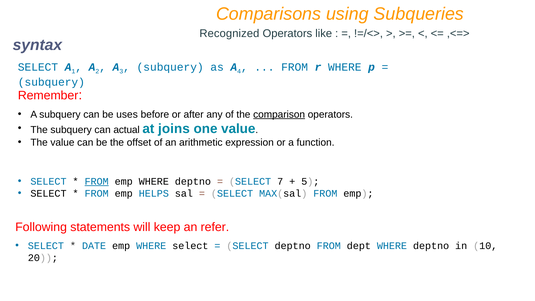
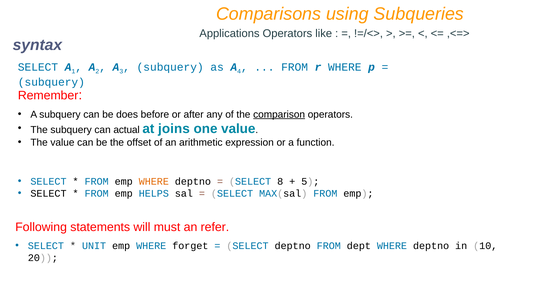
Recognized: Recognized -> Applications
uses: uses -> does
FROM at (97, 181) underline: present -> none
WHERE at (154, 181) colour: black -> orange
7: 7 -> 8
keep: keep -> must
DATE: DATE -> UNIT
WHERE select: select -> forget
